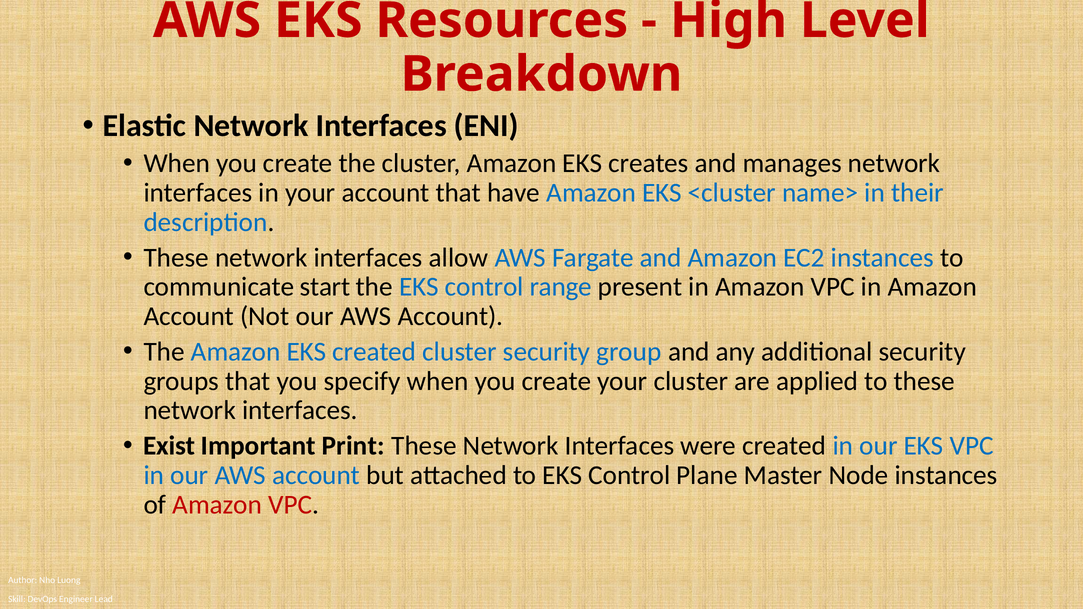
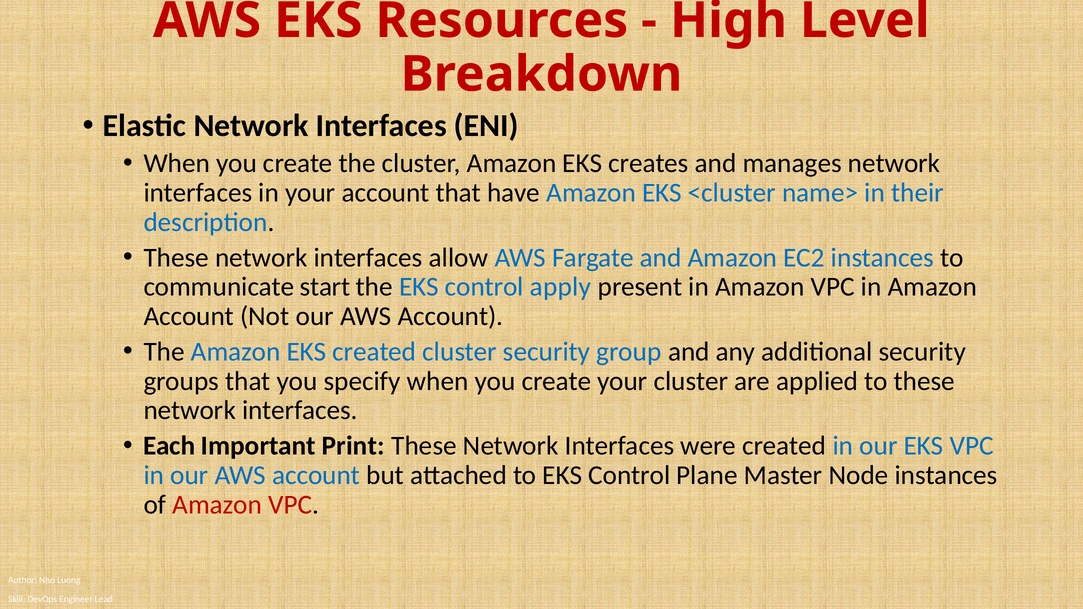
range: range -> apply
Exist: Exist -> Each
